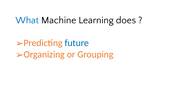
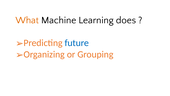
What colour: blue -> orange
